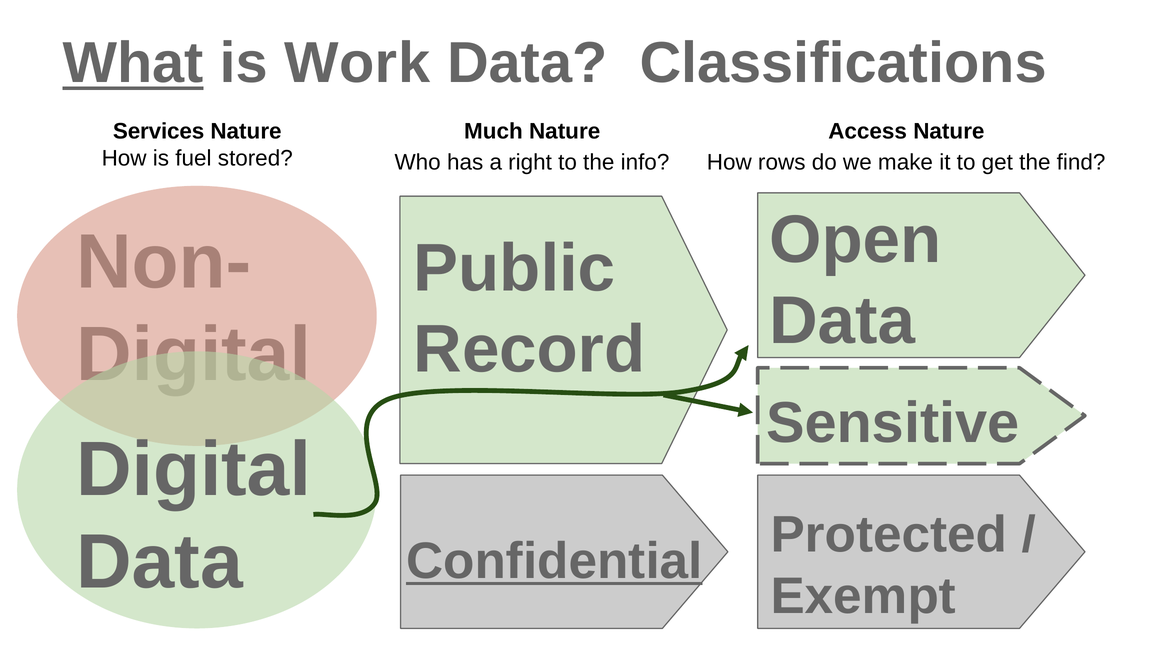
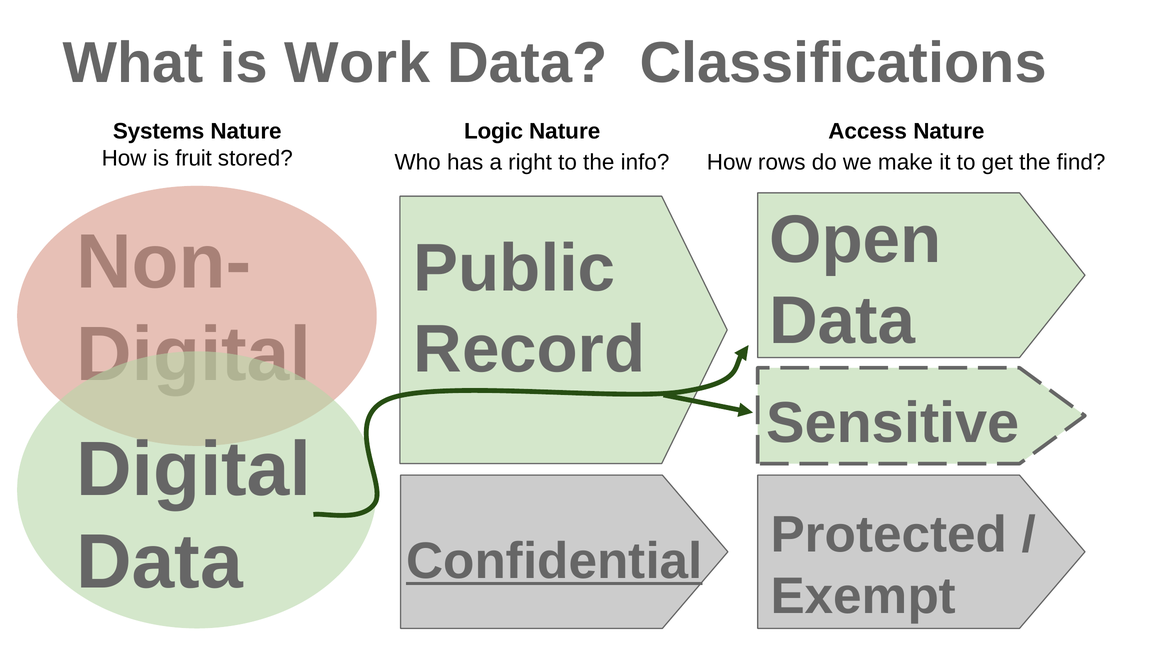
What underline: present -> none
Services: Services -> Systems
Much: Much -> Logic
fuel: fuel -> fruit
